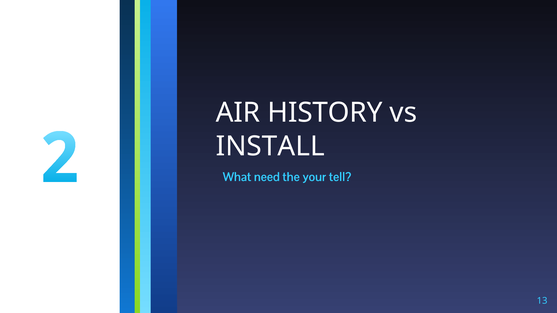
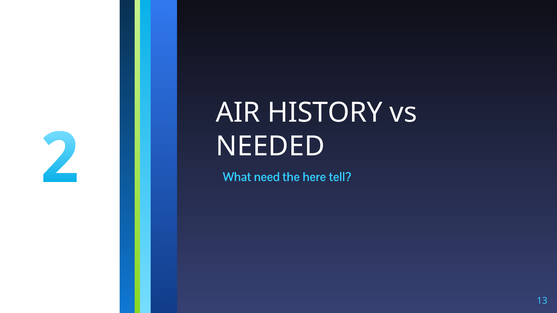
INSTALL: INSTALL -> NEEDED
your: your -> here
